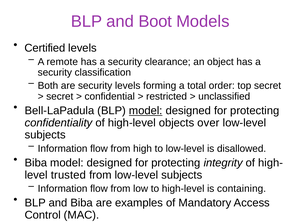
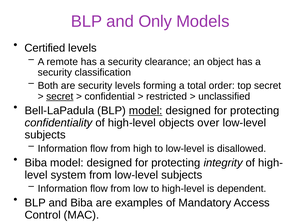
Boot: Boot -> Only
secret at (60, 96) underline: none -> present
trusted: trusted -> system
containing: containing -> dependent
